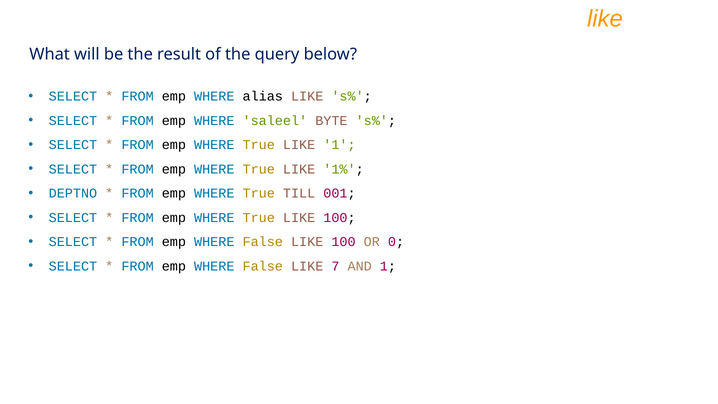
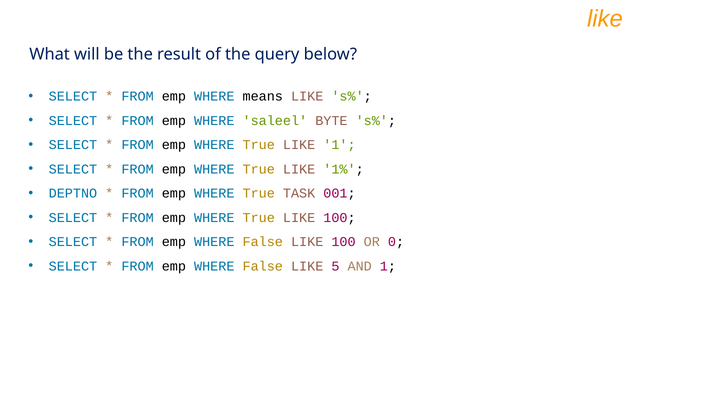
alias: alias -> means
TILL: TILL -> TASK
7: 7 -> 5
